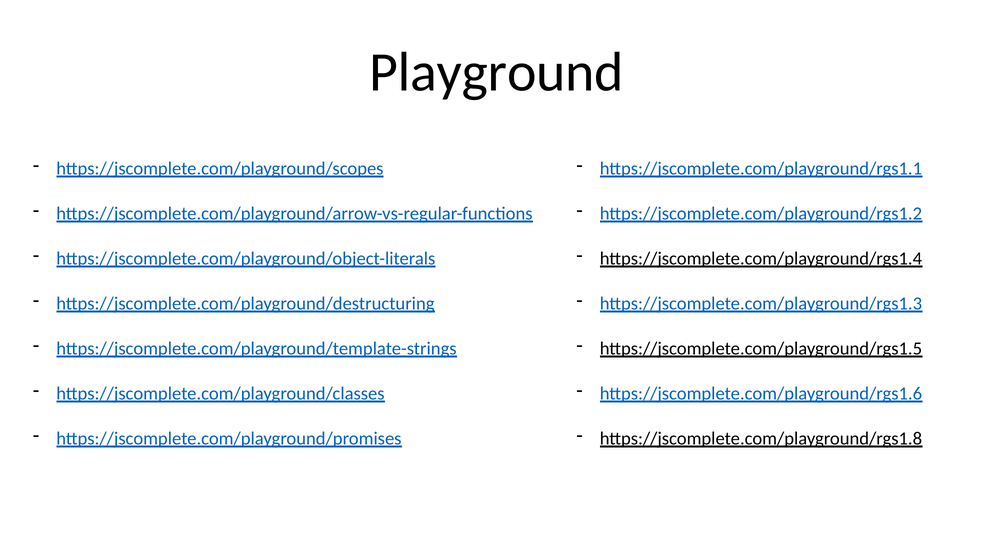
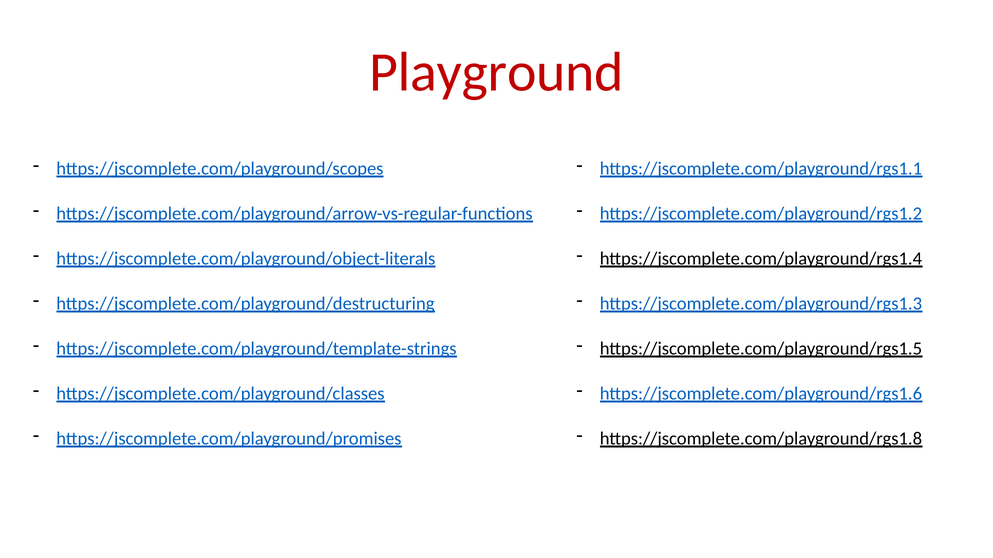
Playground colour: black -> red
